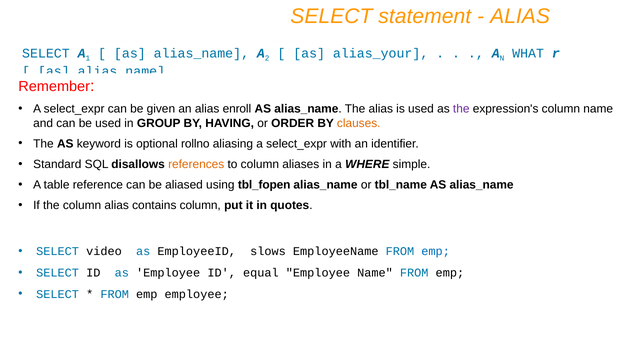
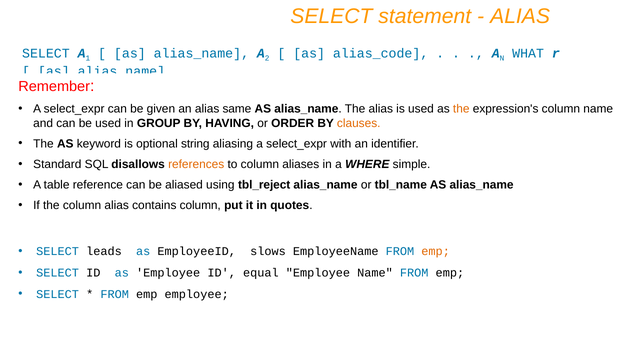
alias_your: alias_your -> alias_code
enroll: enroll -> same
the at (461, 109) colour: purple -> orange
rollno: rollno -> string
tbl_fopen: tbl_fopen -> tbl_reject
video: video -> leads
emp at (436, 252) colour: blue -> orange
